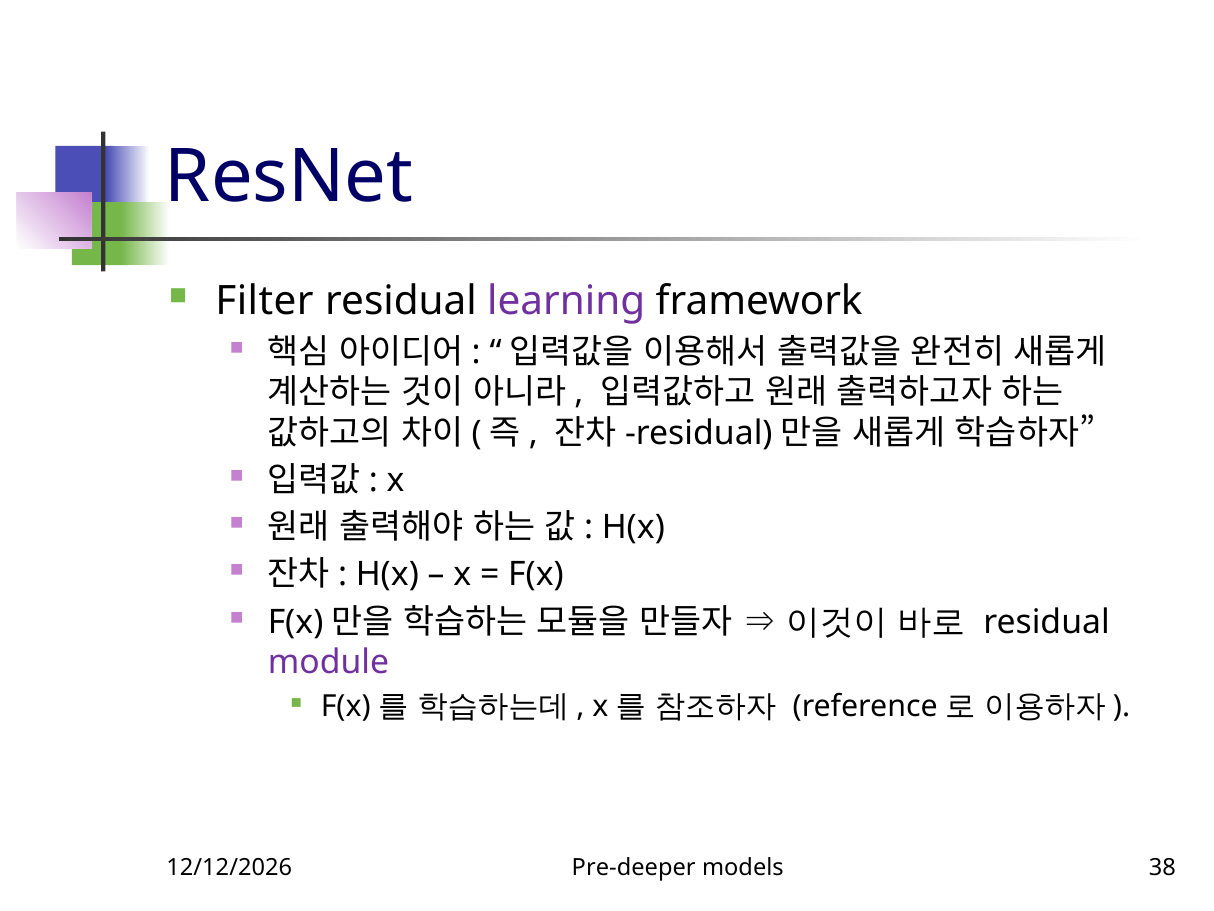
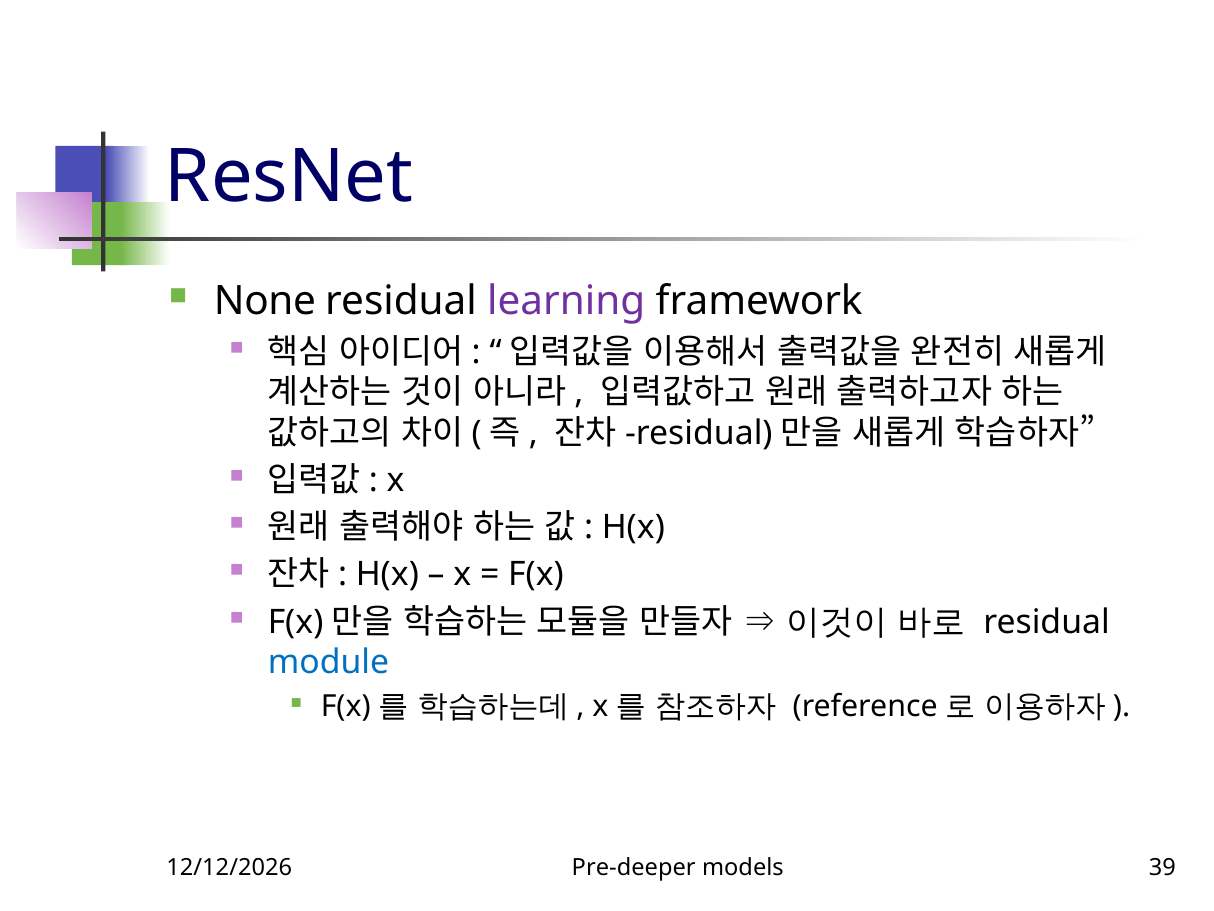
Filter: Filter -> None
module colour: purple -> blue
38: 38 -> 39
